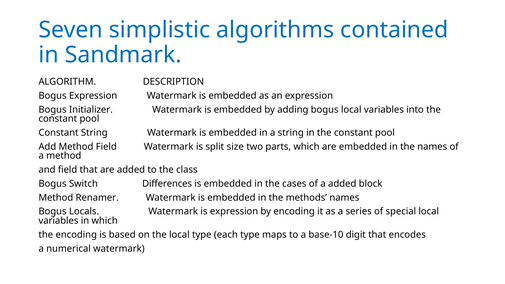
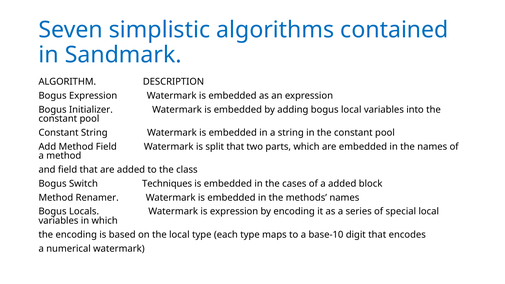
split size: size -> that
Differences: Differences -> Techniques
